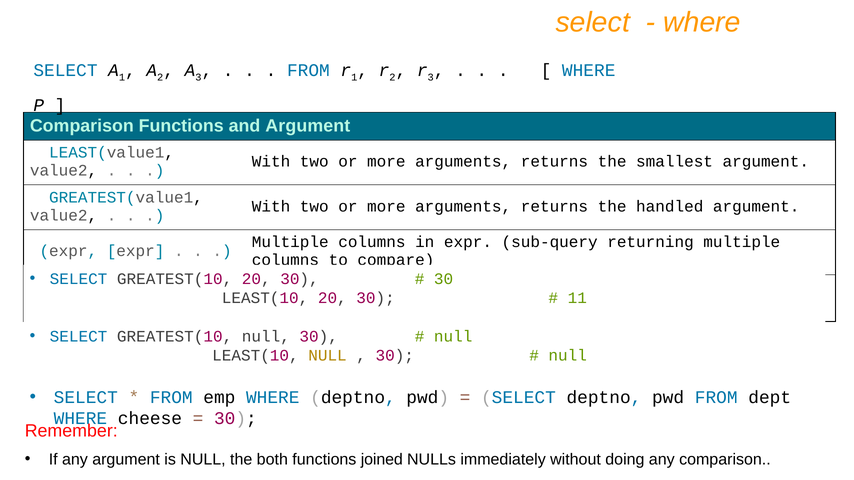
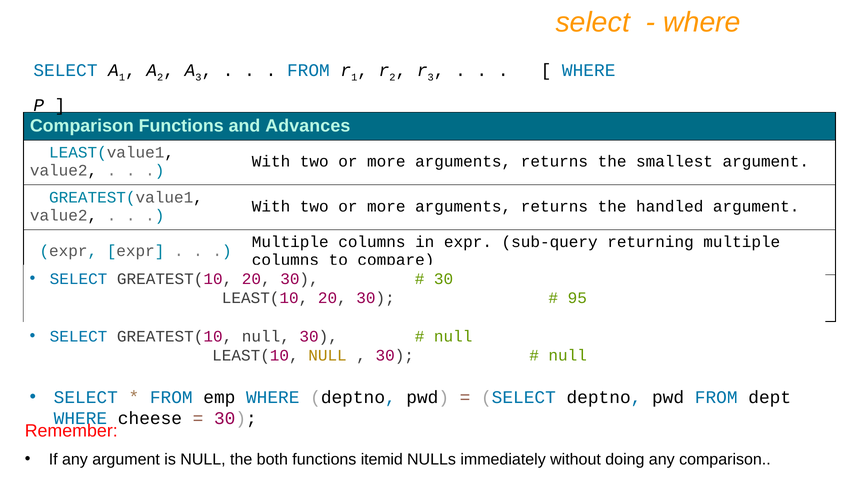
and Argument: Argument -> Advances
11: 11 -> 95
joined: joined -> itemid
